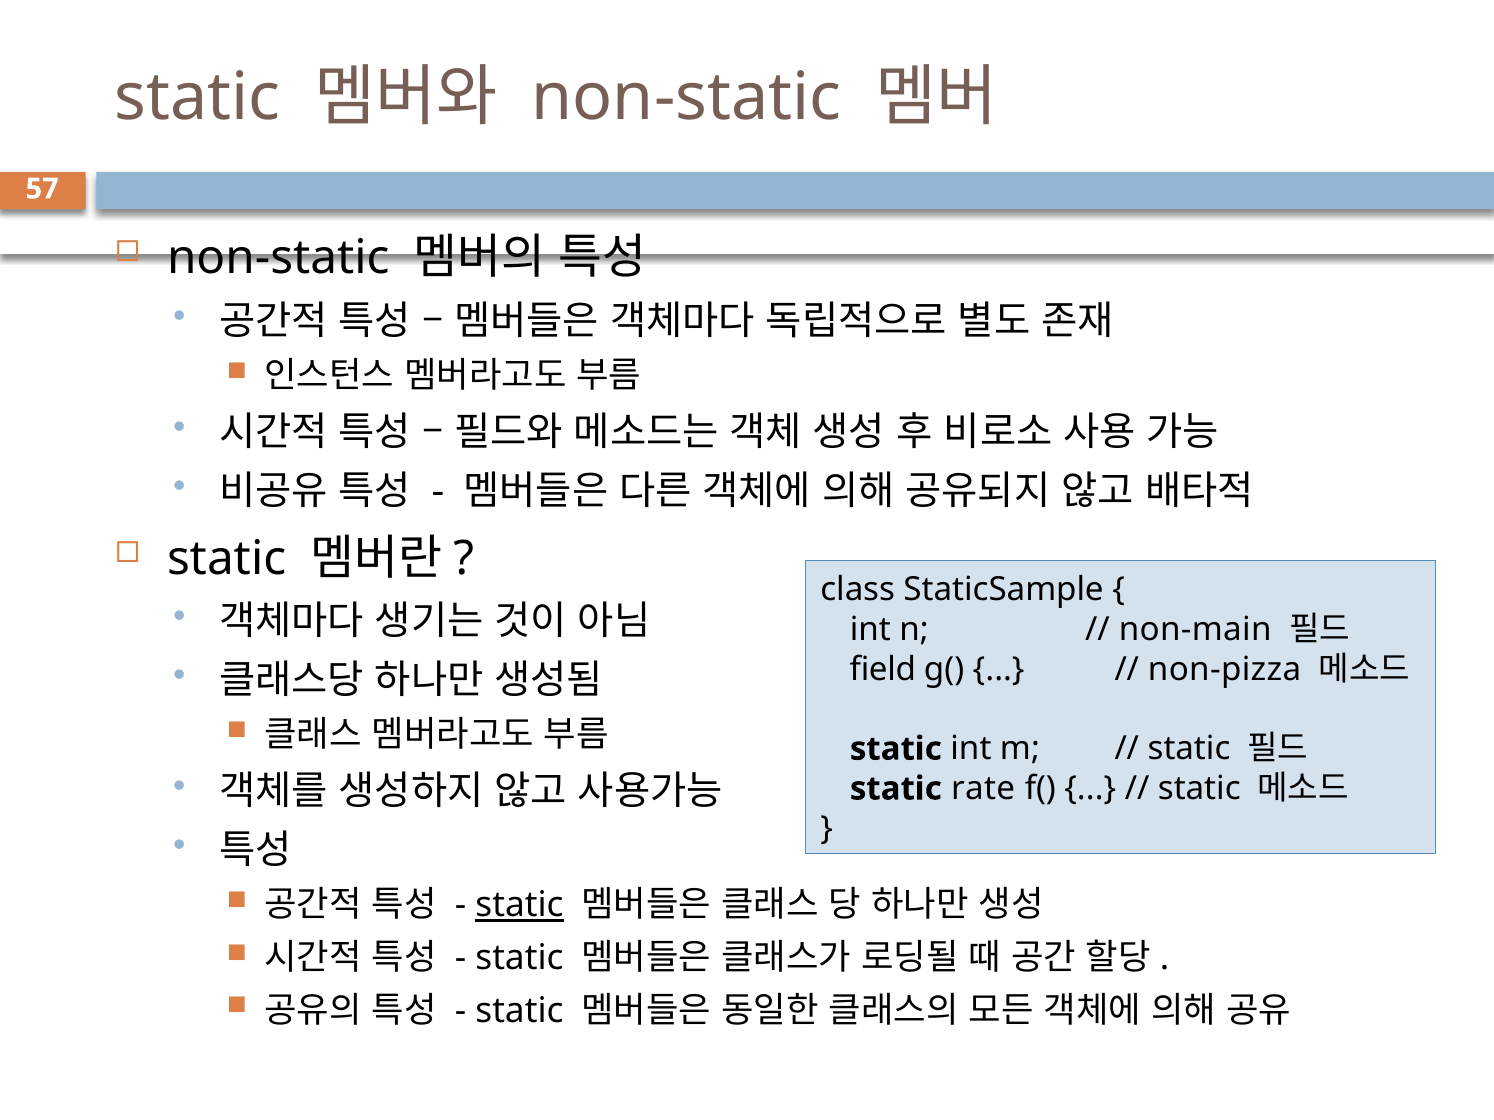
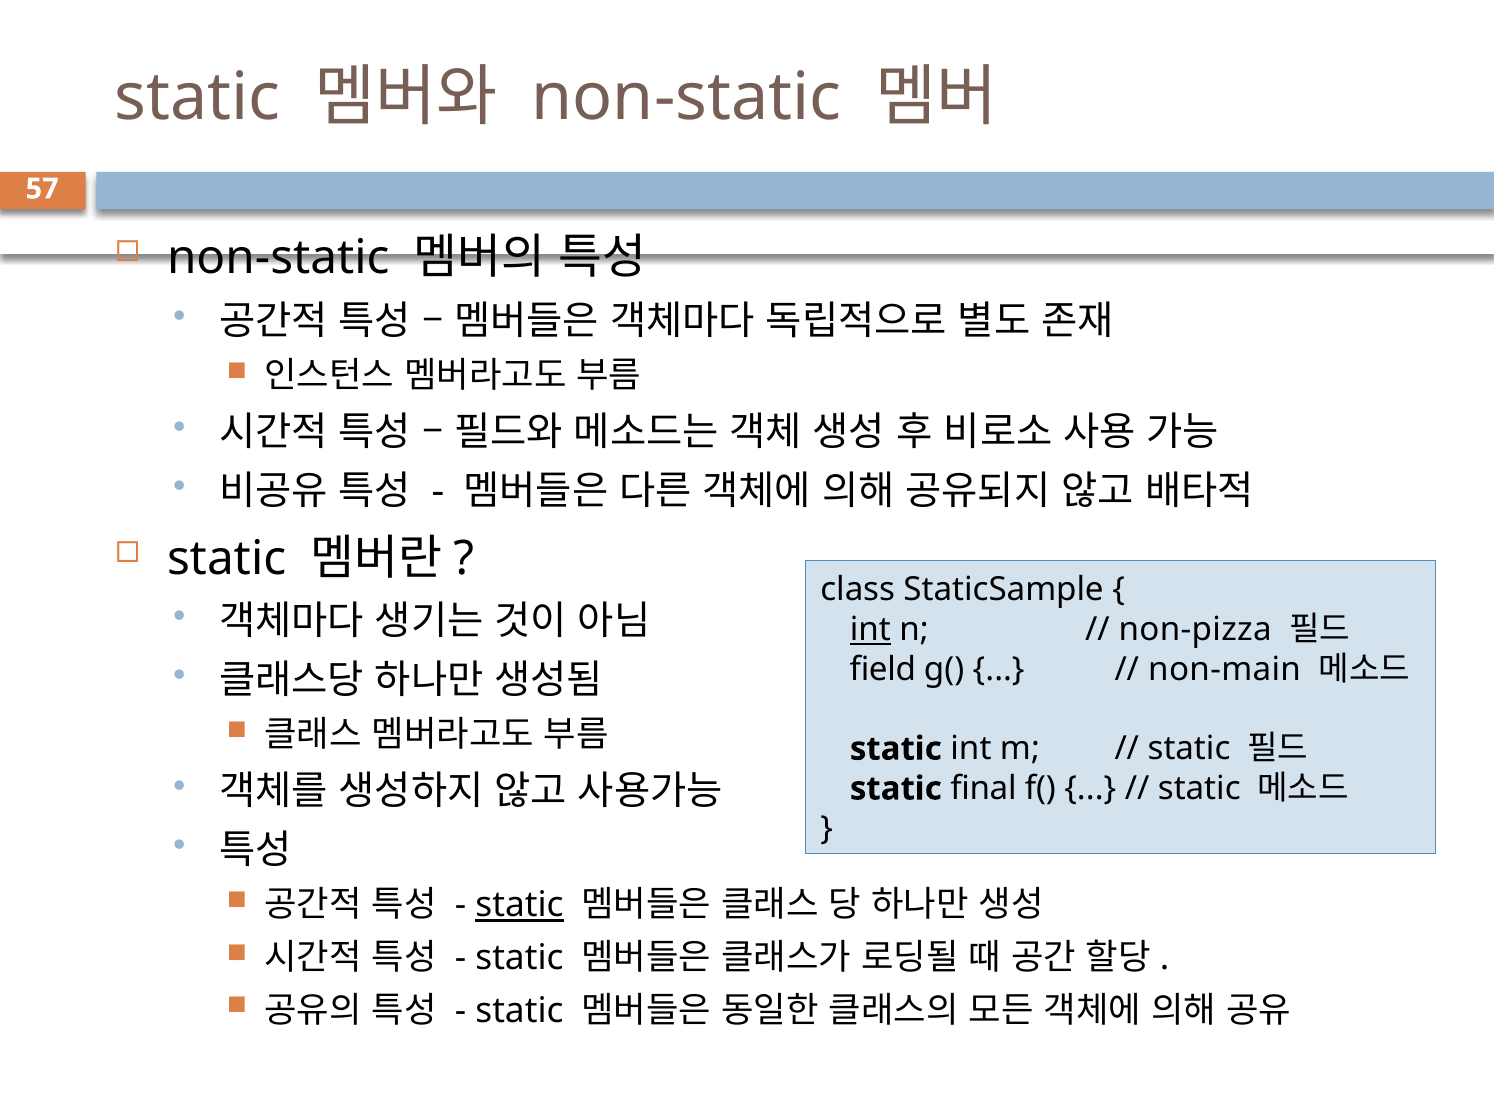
int at (870, 630) underline: none -> present
non-main: non-main -> non-pizza
non-pizza: non-pizza -> non-main
rate: rate -> final
